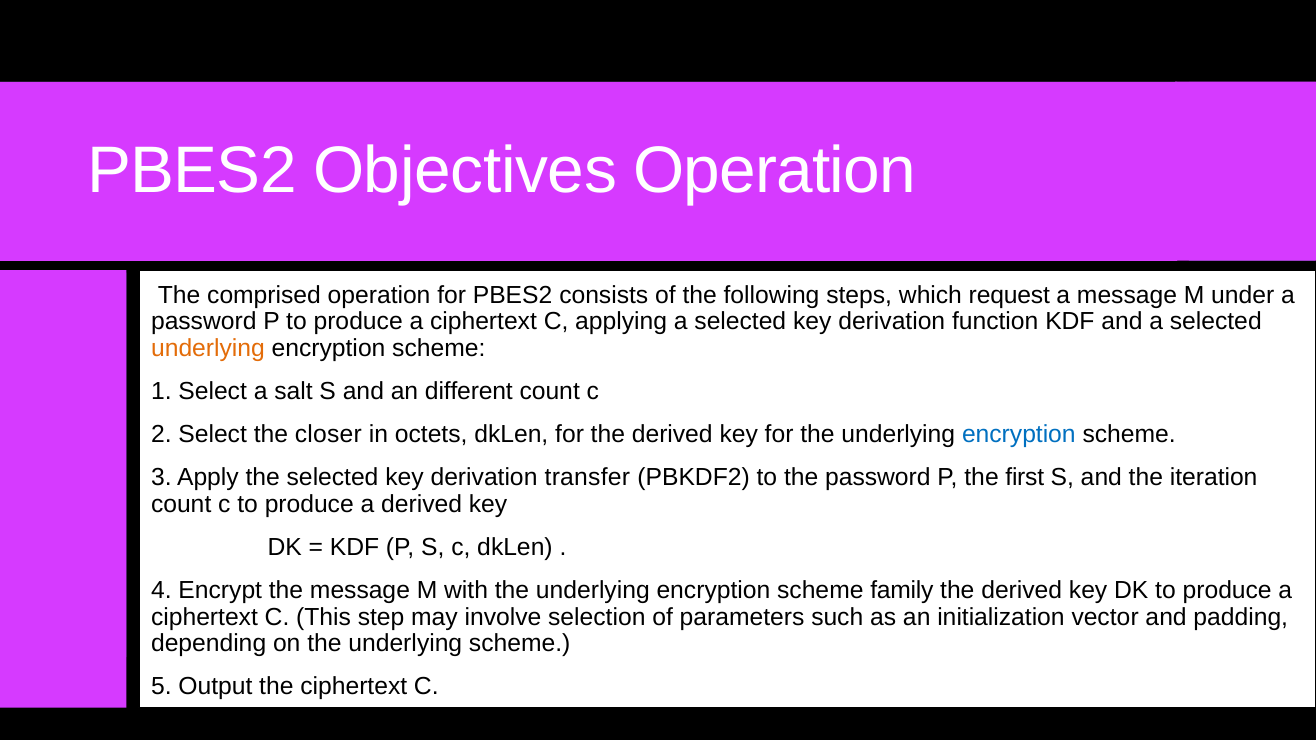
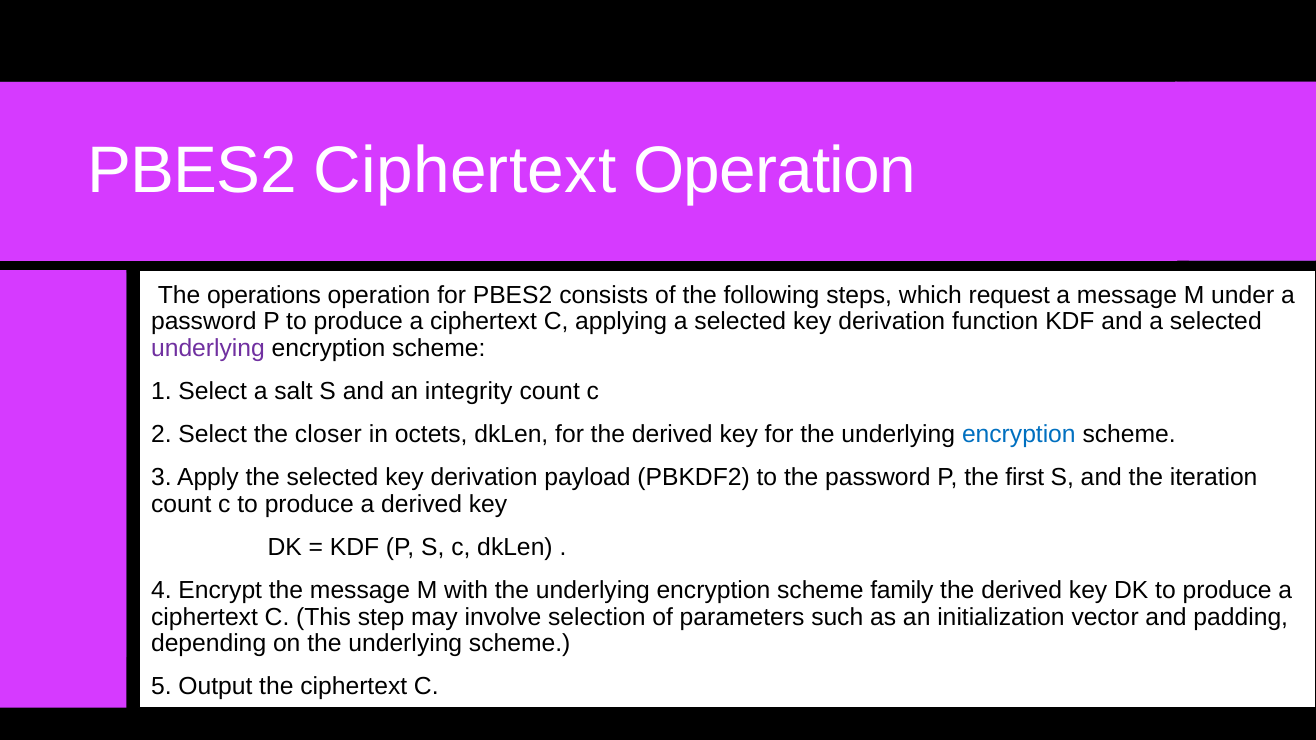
PBES2 Objectives: Objectives -> Ciphertext
comprised: comprised -> operations
underlying at (208, 348) colour: orange -> purple
different: different -> integrity
transfer: transfer -> payload
